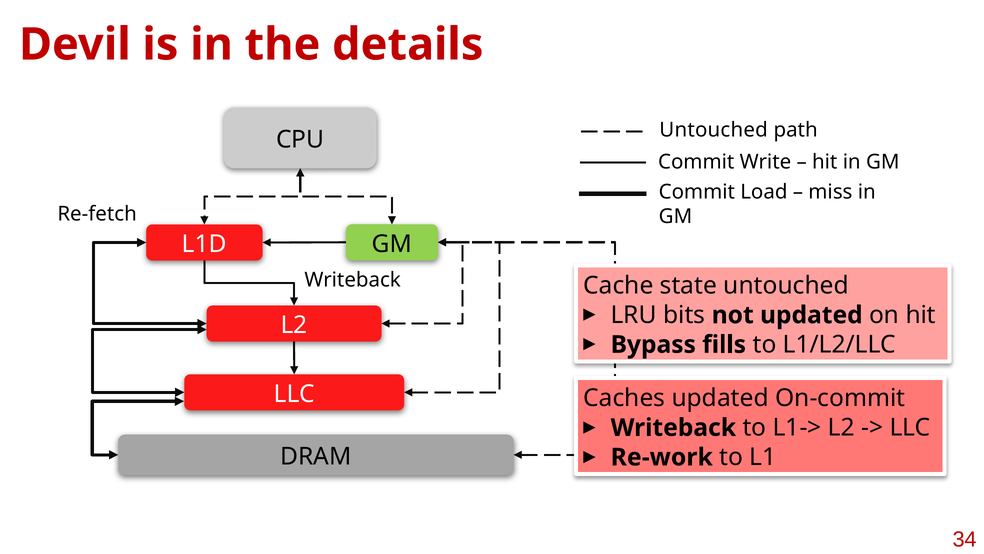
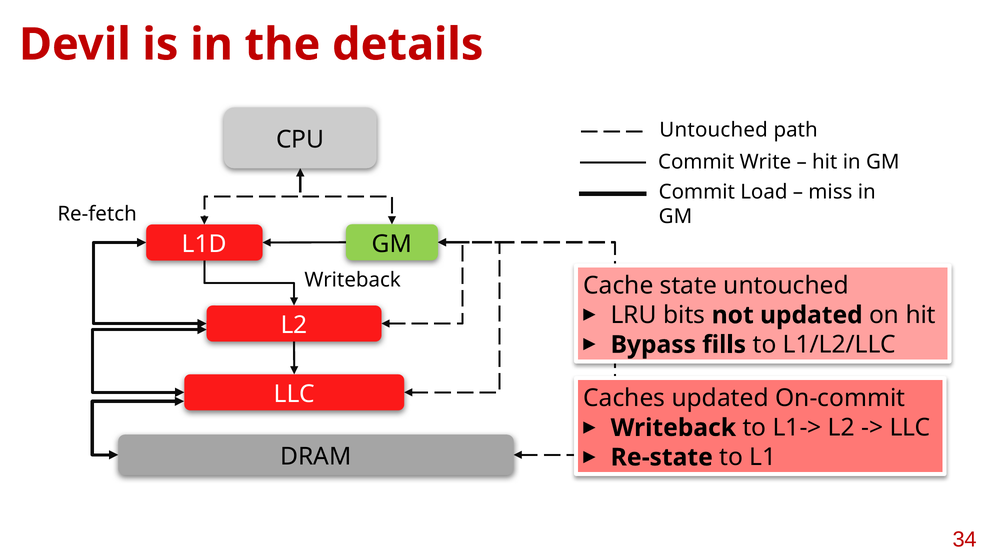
Re-work: Re-work -> Re-state
